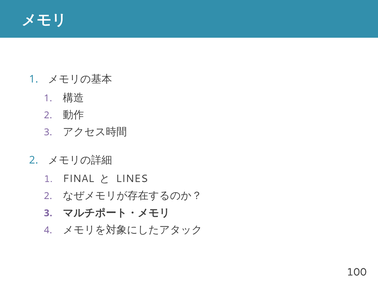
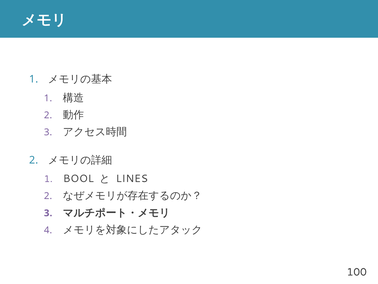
FINAL: FINAL -> BOOL
